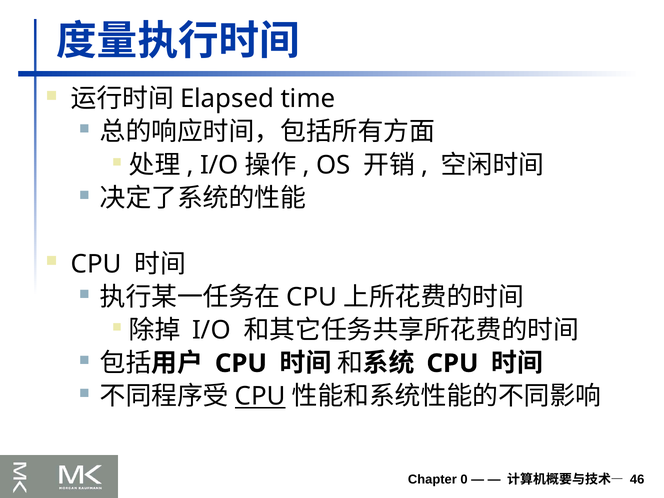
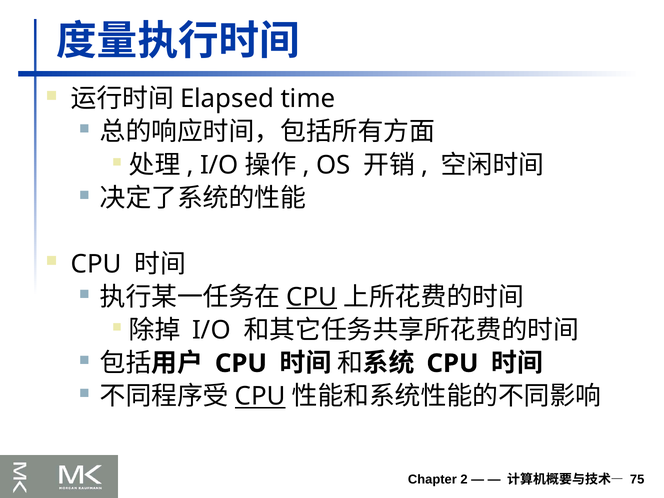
CPU at (312, 297) underline: none -> present
0: 0 -> 2
46: 46 -> 75
